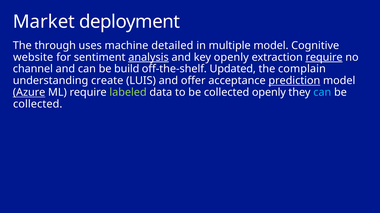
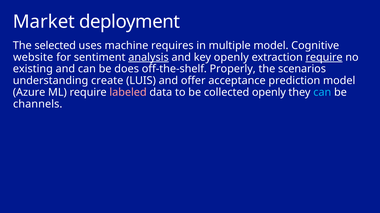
through: through -> selected
detailed: detailed -> requires
channel: channel -> existing
build: build -> does
Updated: Updated -> Properly
complain: complain -> scenarios
prediction underline: present -> none
Azure underline: present -> none
labeled colour: light green -> pink
collected at (38, 104): collected -> channels
